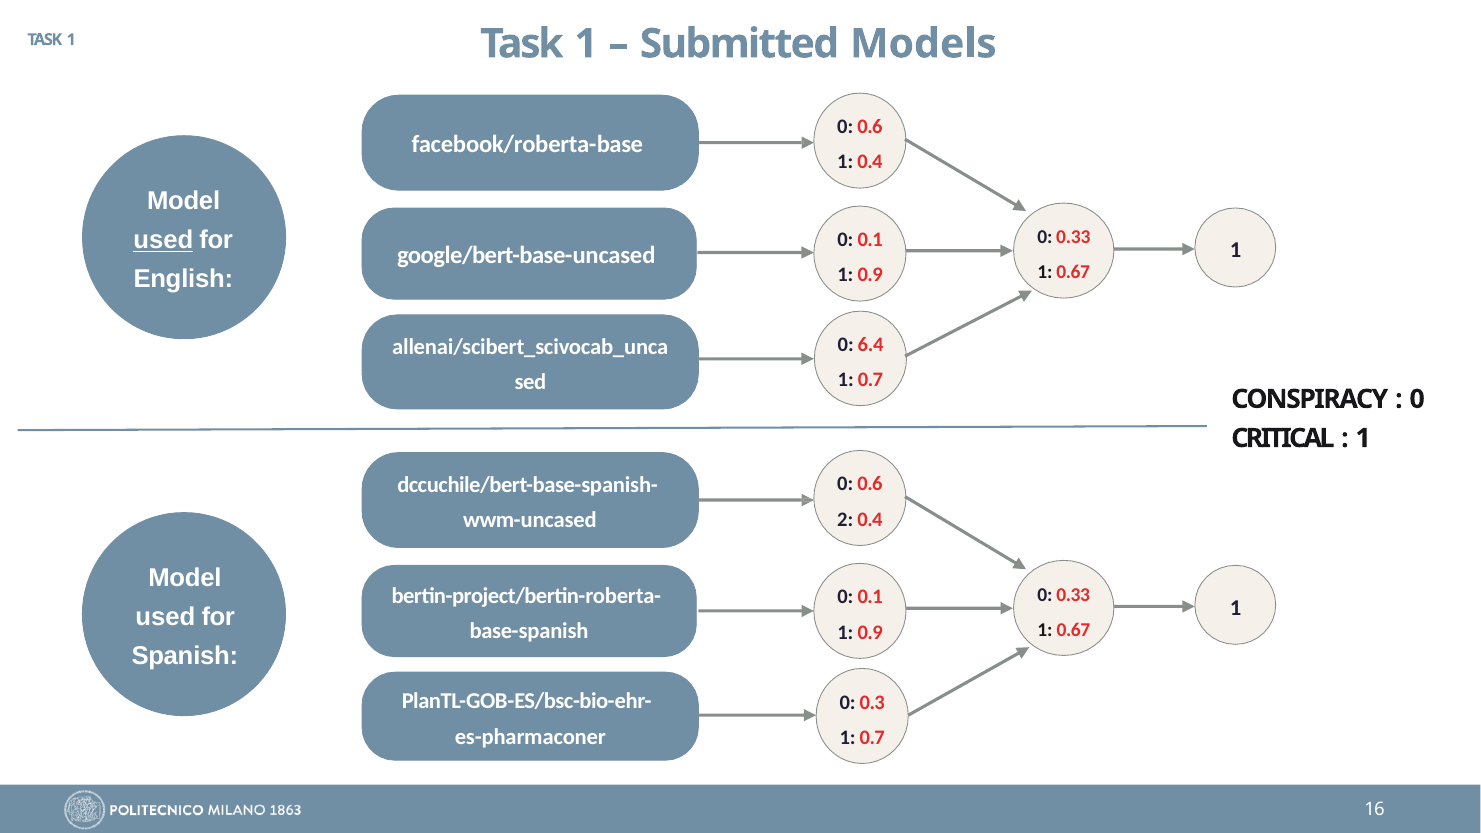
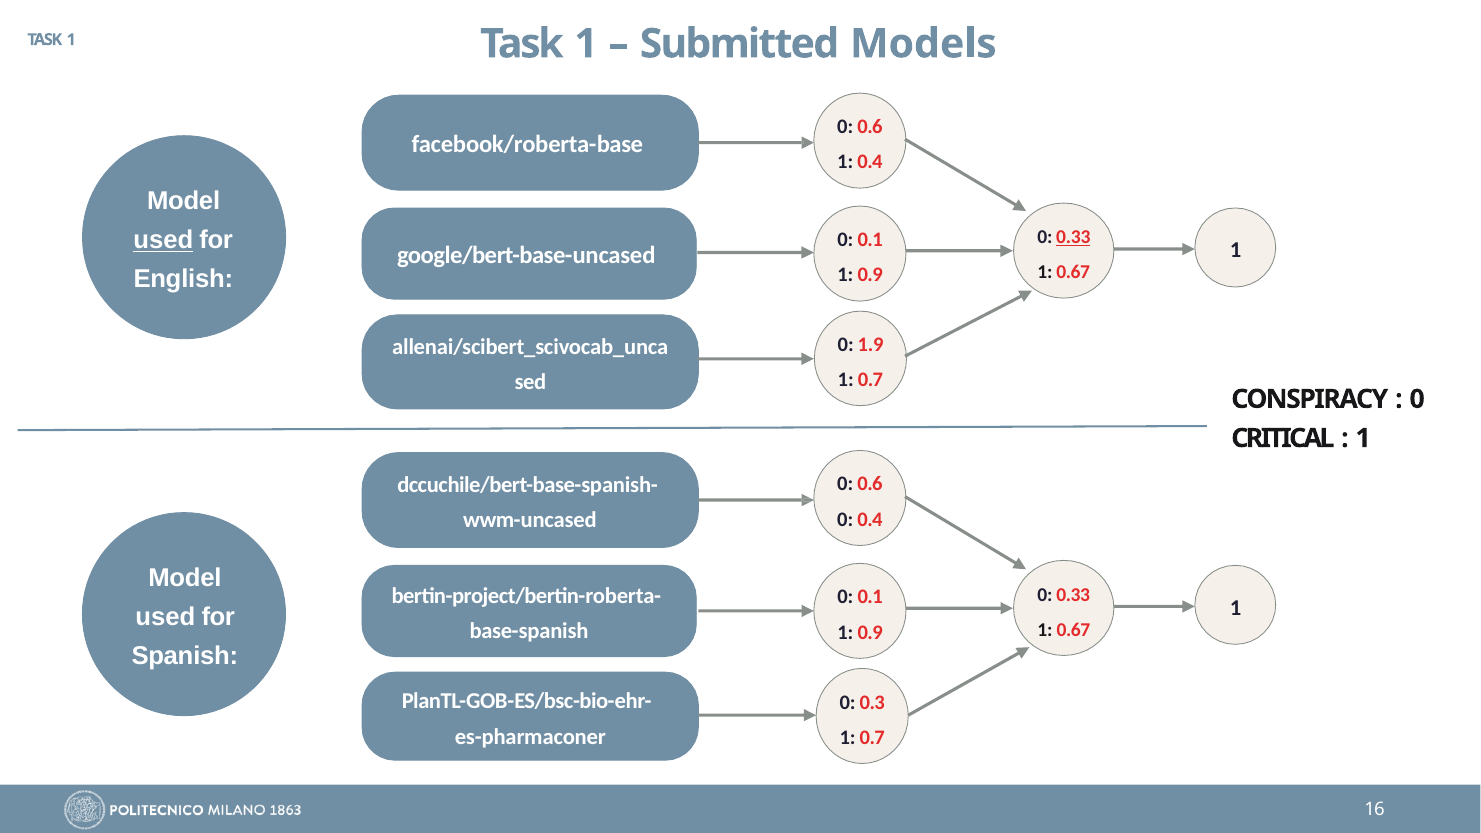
0.33 at (1073, 237) underline: none -> present
6.4: 6.4 -> 1.9
2 at (845, 519): 2 -> 0
